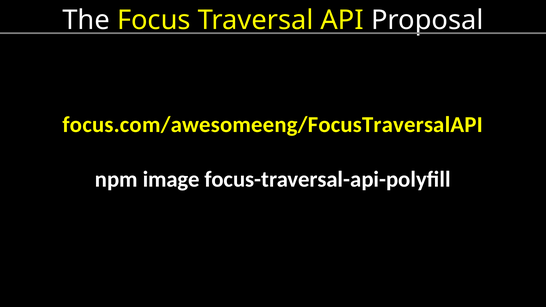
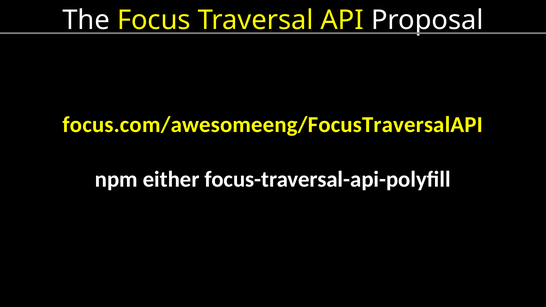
image: image -> either
